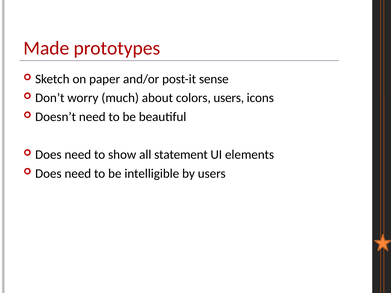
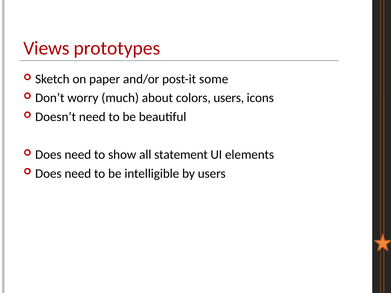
Made: Made -> Views
sense: sense -> some
